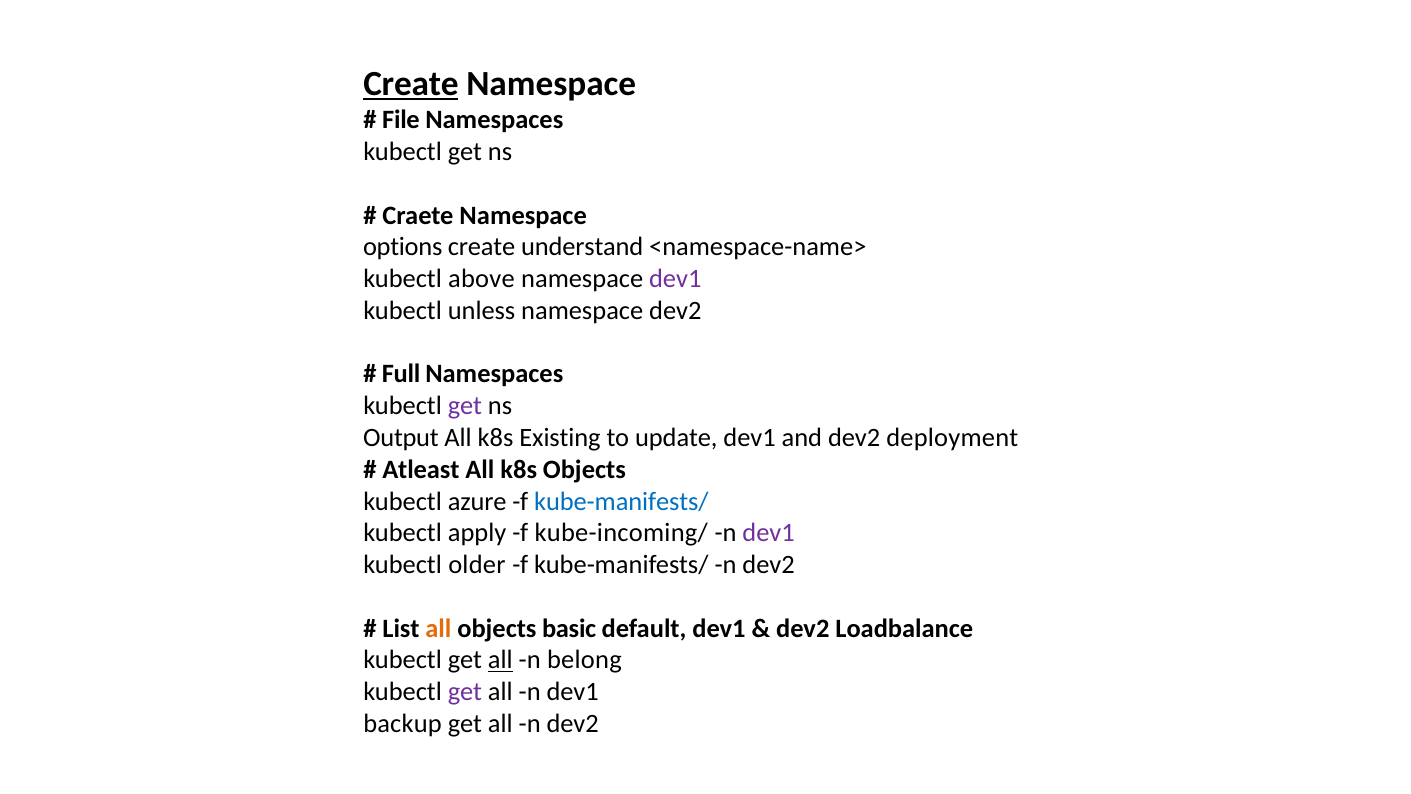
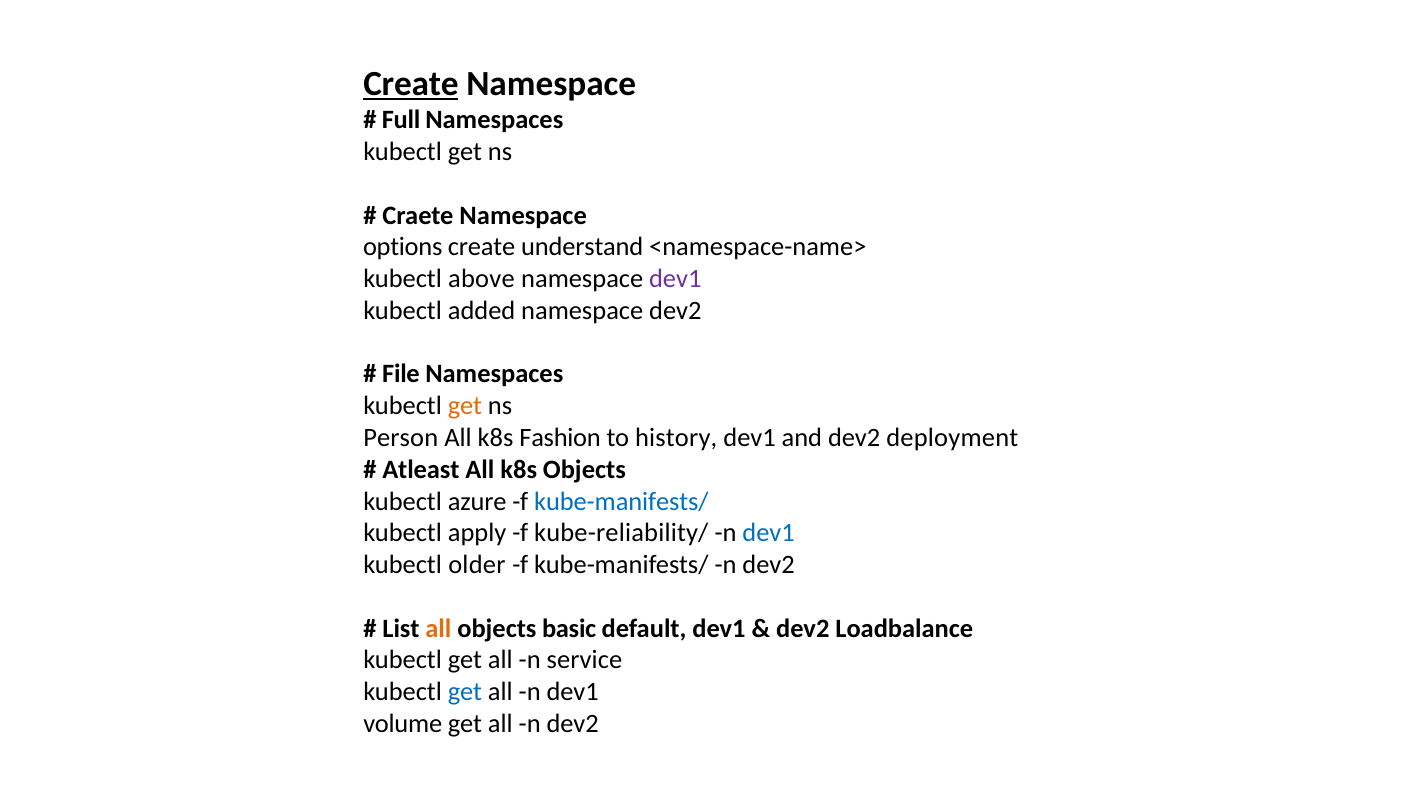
File: File -> Full
unless: unless -> added
Full: Full -> File
get at (465, 406) colour: purple -> orange
Output: Output -> Person
Existing: Existing -> Fashion
update: update -> history
kube-incoming/: kube-incoming/ -> kube-reliability/
dev1 at (769, 533) colour: purple -> blue
all at (500, 660) underline: present -> none
belong: belong -> service
get at (465, 692) colour: purple -> blue
backup: backup -> volume
